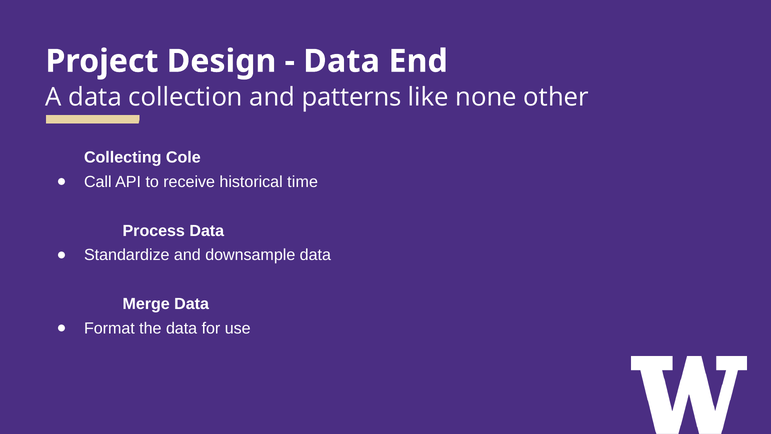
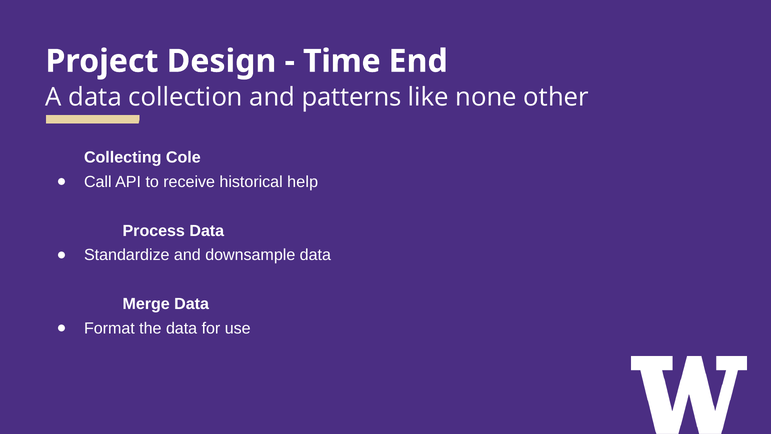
Data at (342, 61): Data -> Time
time: time -> help
